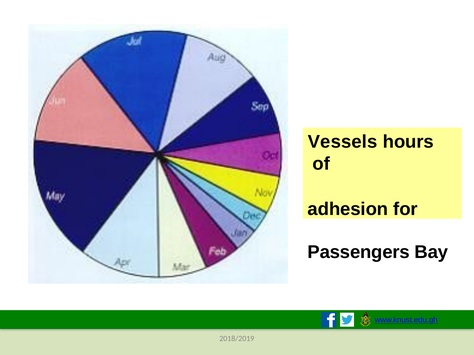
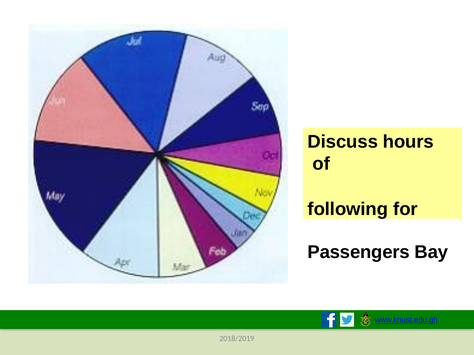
Vessels: Vessels -> Discuss
adhesion: adhesion -> following
